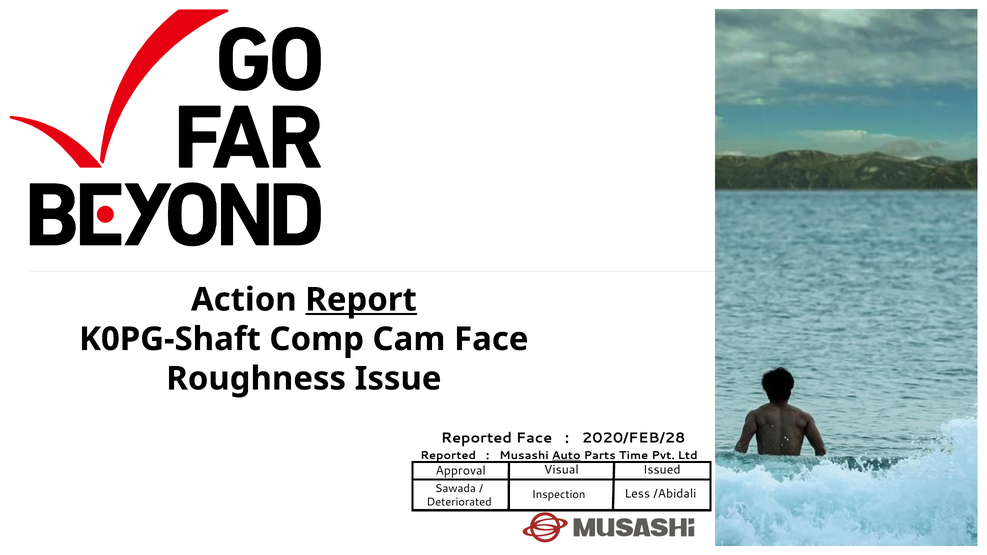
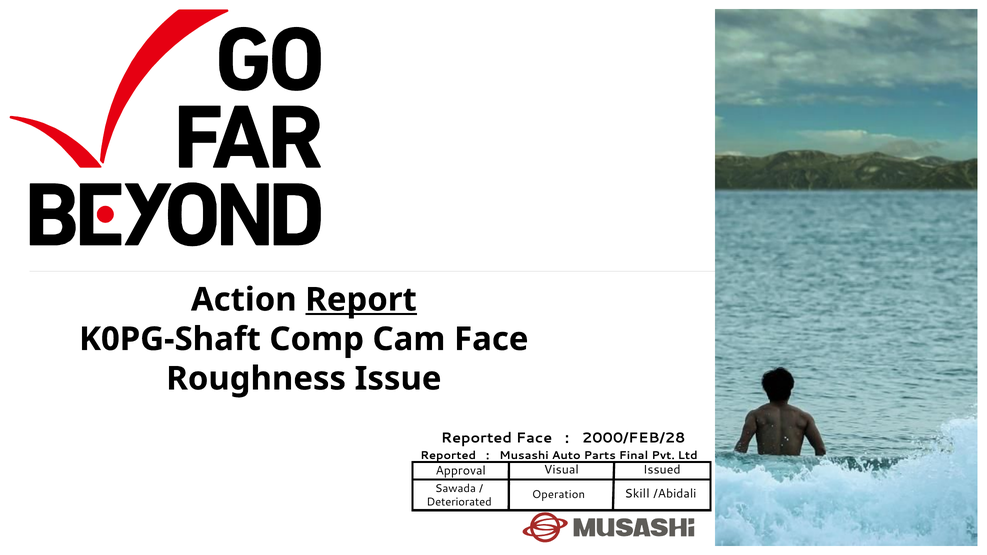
2020/FEB/28: 2020/FEB/28 -> 2000/FEB/28
Auto underline: present -> none
Time: Time -> Final
Less: Less -> Skill
Inspection: Inspection -> Operation
